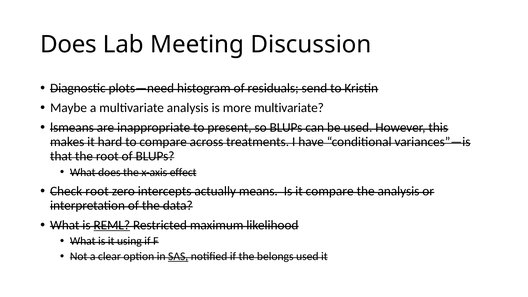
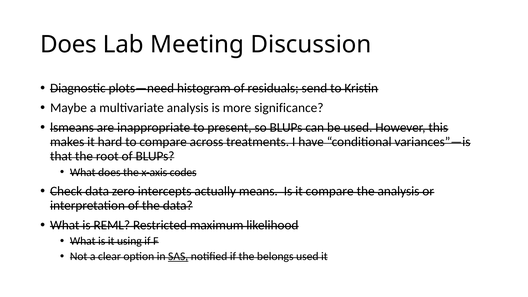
more multivariate: multivariate -> significance
effect: effect -> codes
Check root: root -> data
REML underline: present -> none
